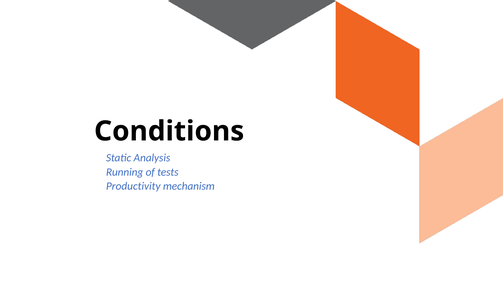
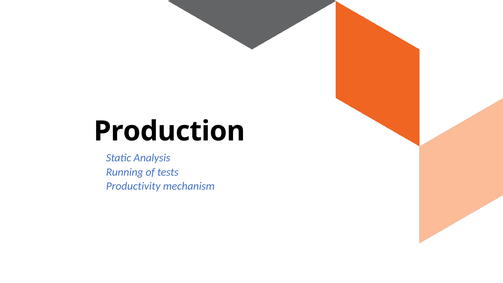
Conditions: Conditions -> Production
